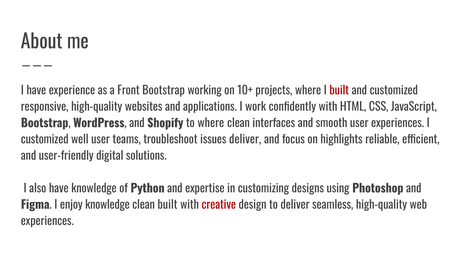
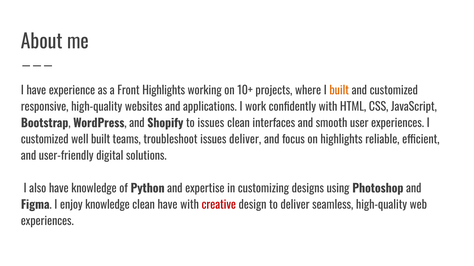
Front Bootstrap: Bootstrap -> Highlights
built at (339, 91) colour: red -> orange
to where: where -> issues
well user: user -> built
clean built: built -> have
